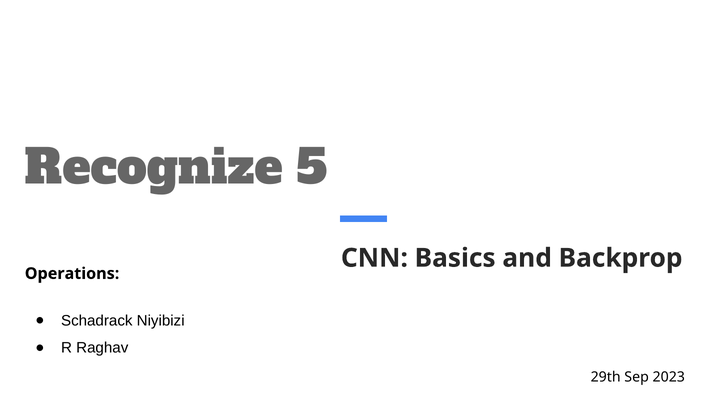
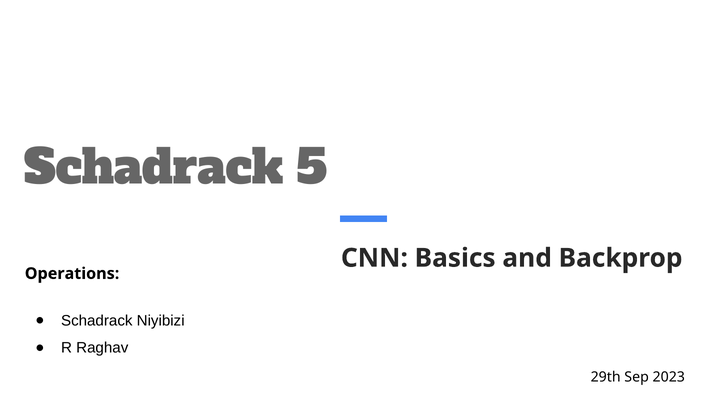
Recognize at (154, 168): Recognize -> Schadrack
